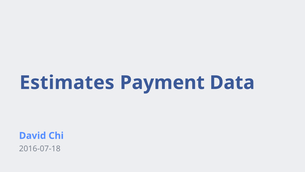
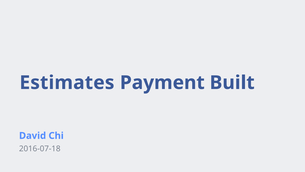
Data: Data -> Built
